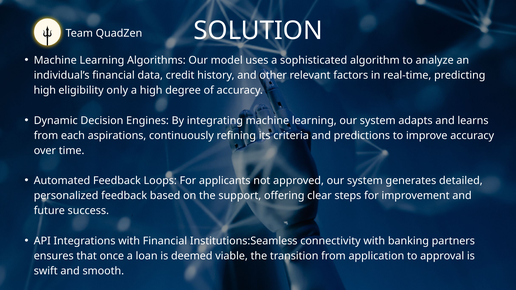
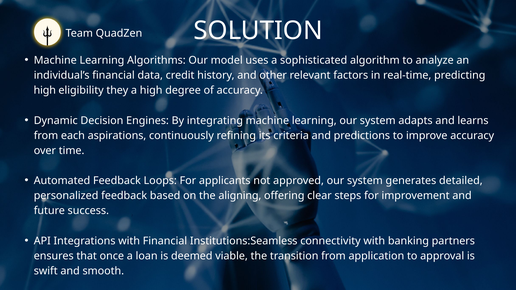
only: only -> they
support: support -> aligning
